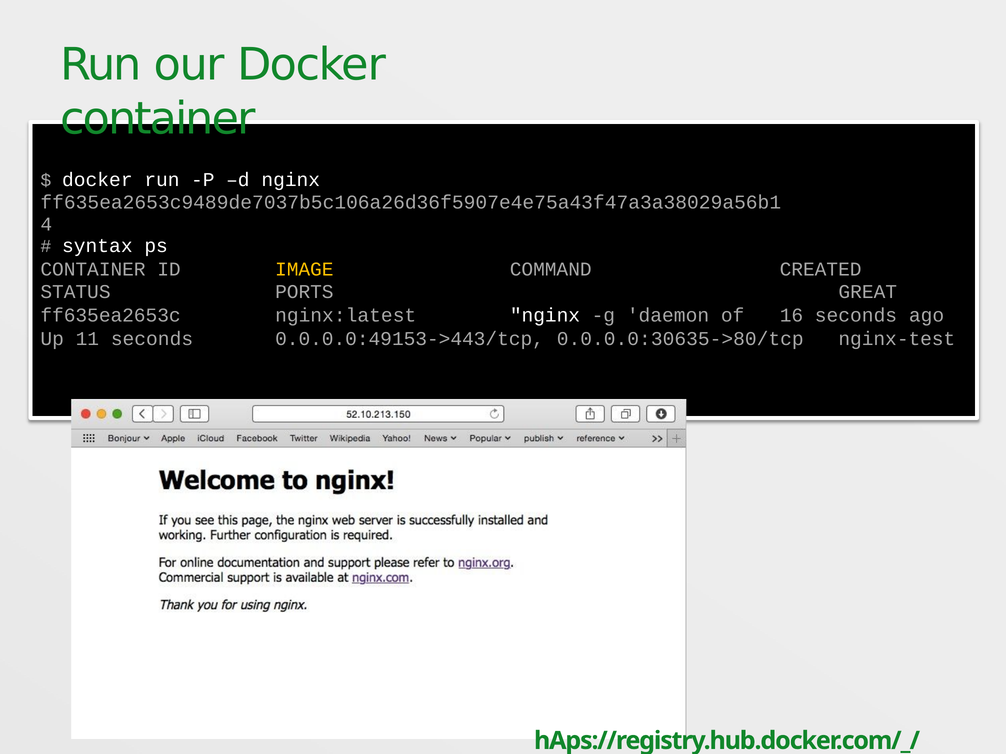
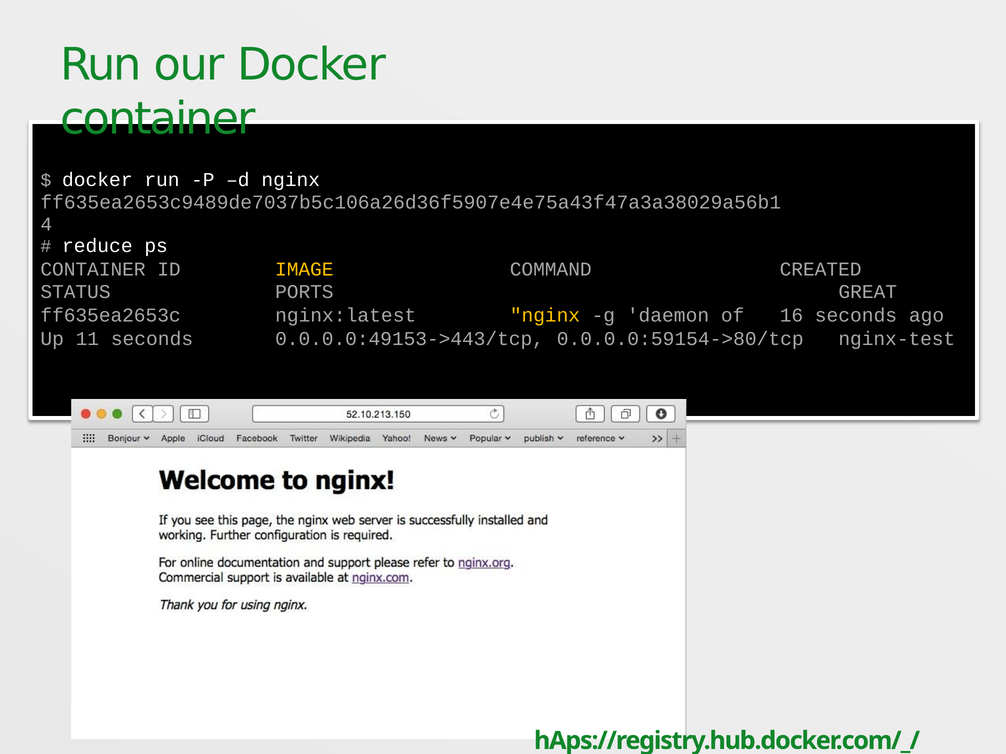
syntax: syntax -> reduce
nginx at (545, 315) colour: white -> yellow
0.0.0.0:30635->80/tcp: 0.0.0.0:30635->80/tcp -> 0.0.0.0:59154->80/tcp
